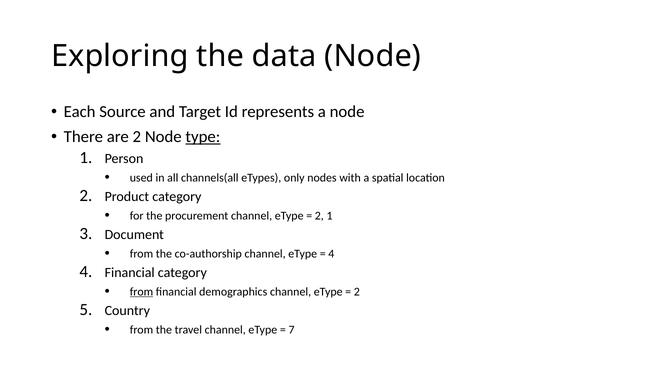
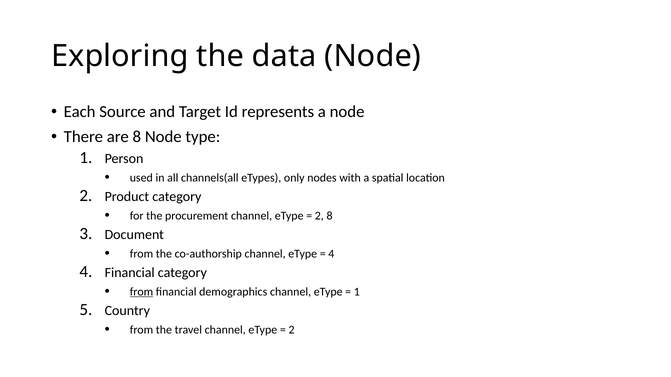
are 2: 2 -> 8
type underline: present -> none
2 1: 1 -> 8
2 at (357, 292): 2 -> 1
7 at (292, 330): 7 -> 2
